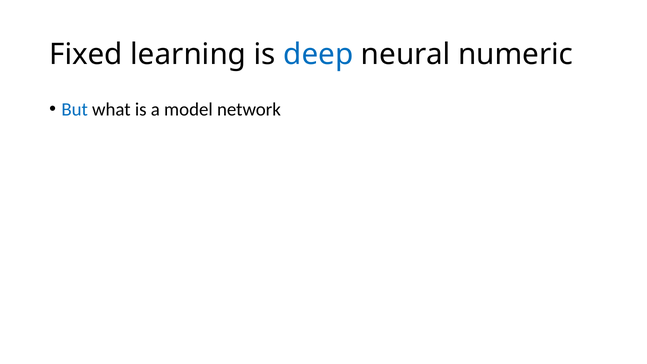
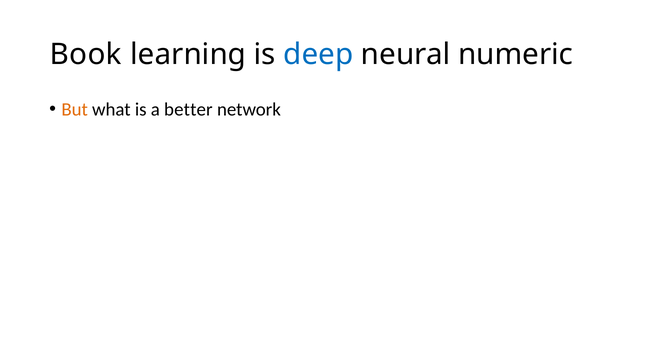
Fixed: Fixed -> Book
But colour: blue -> orange
model: model -> better
